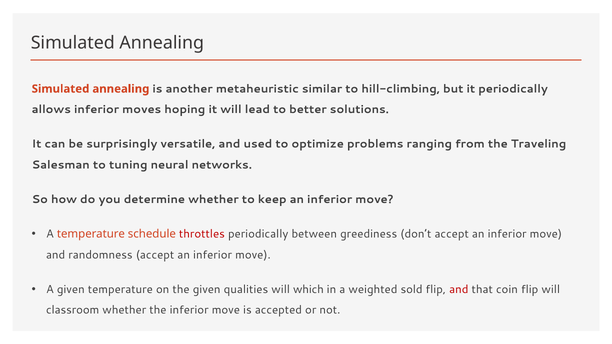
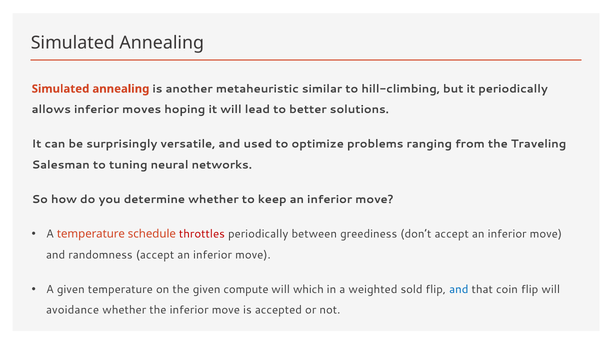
qualities: qualities -> compute
and at (459, 290) colour: red -> blue
classroom: classroom -> avoidance
